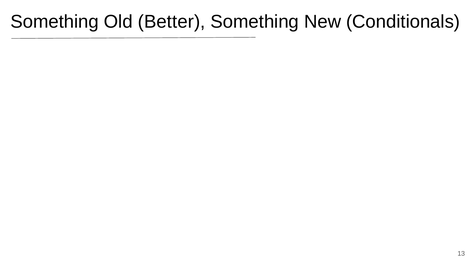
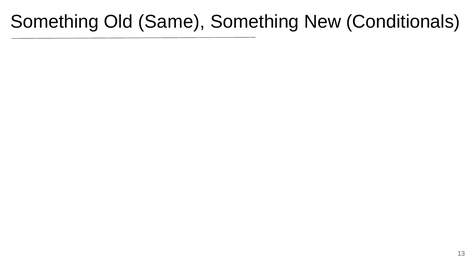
Better: Better -> Same
